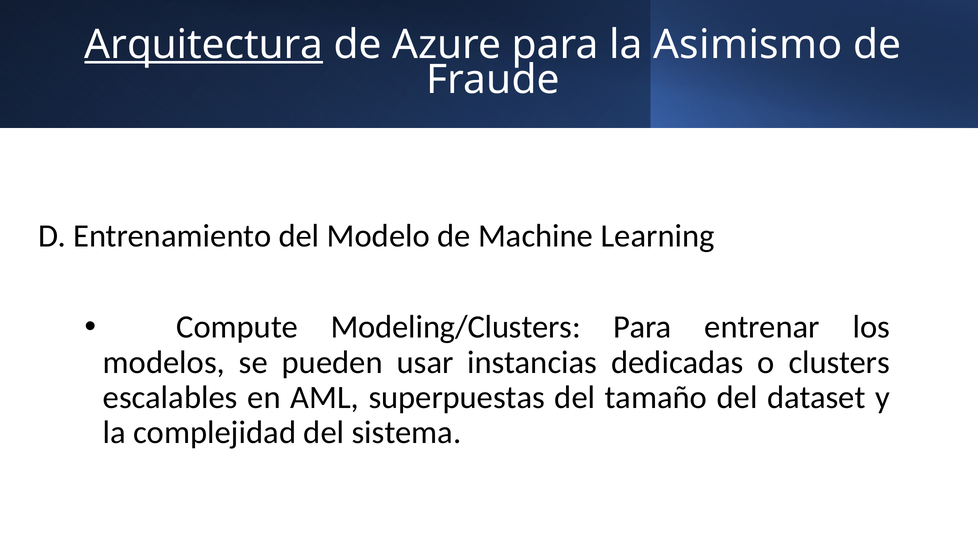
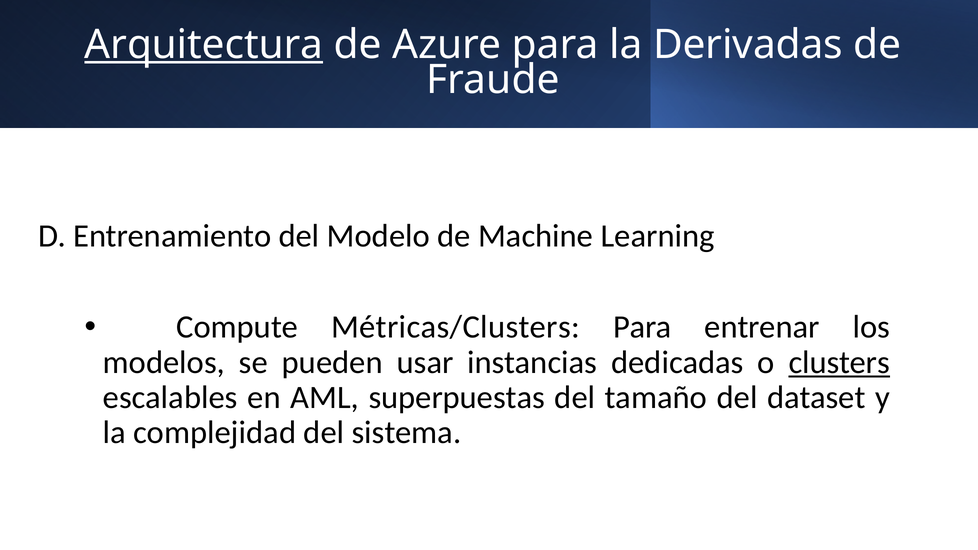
Asimismo: Asimismo -> Derivadas
Modeling/Clusters: Modeling/Clusters -> Métricas/Clusters
clusters underline: none -> present
